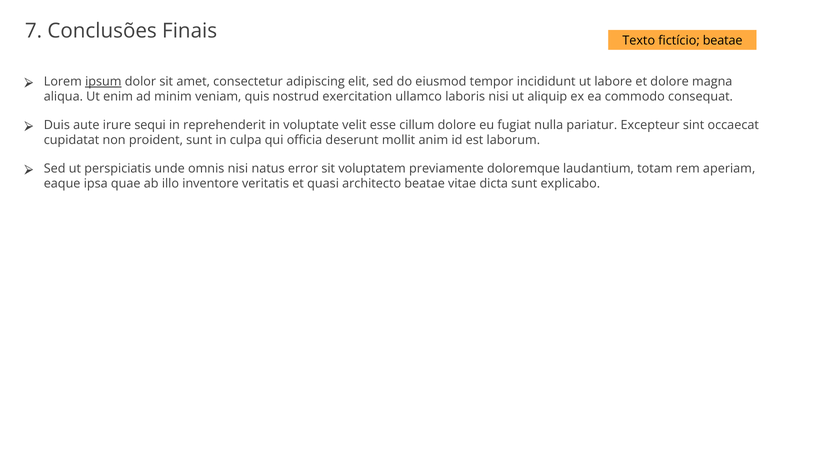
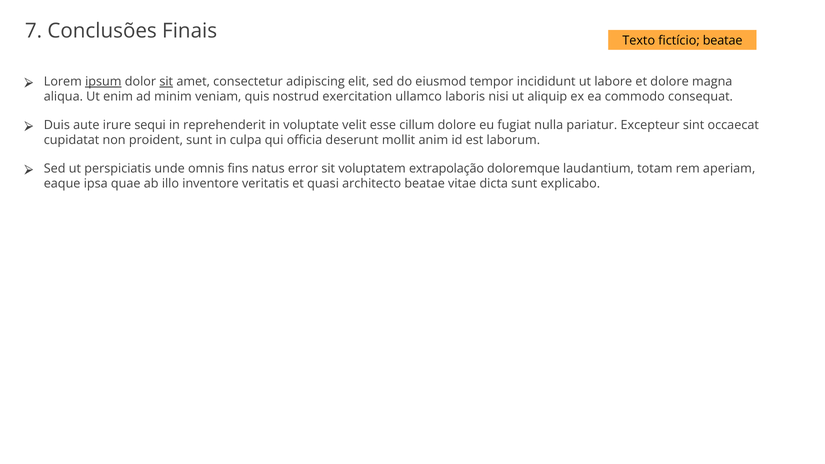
sit at (166, 82) underline: none -> present
omnis nisi: nisi -> fins
previamente: previamente -> extrapolação
